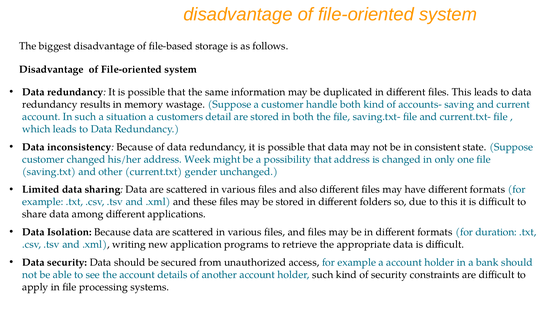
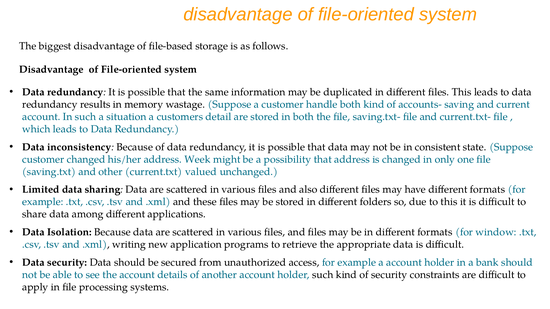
gender: gender -> valued
duration: duration -> window
